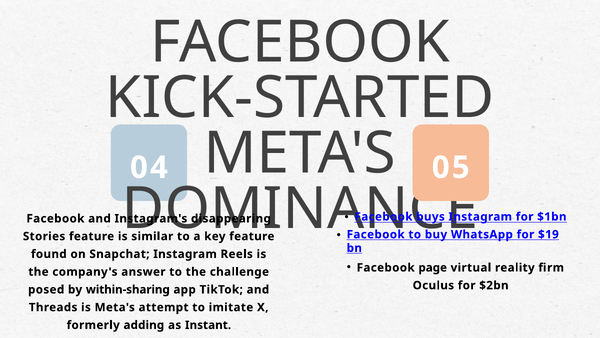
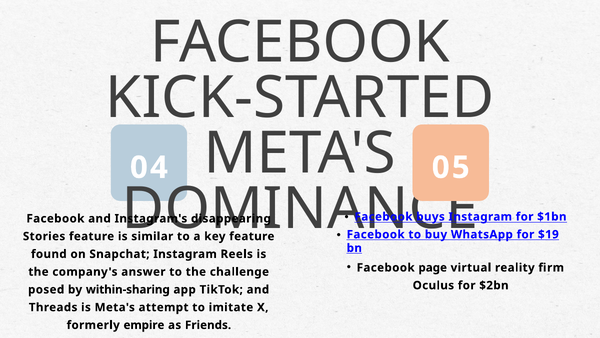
adding: adding -> empire
Instant: Instant -> Friends
